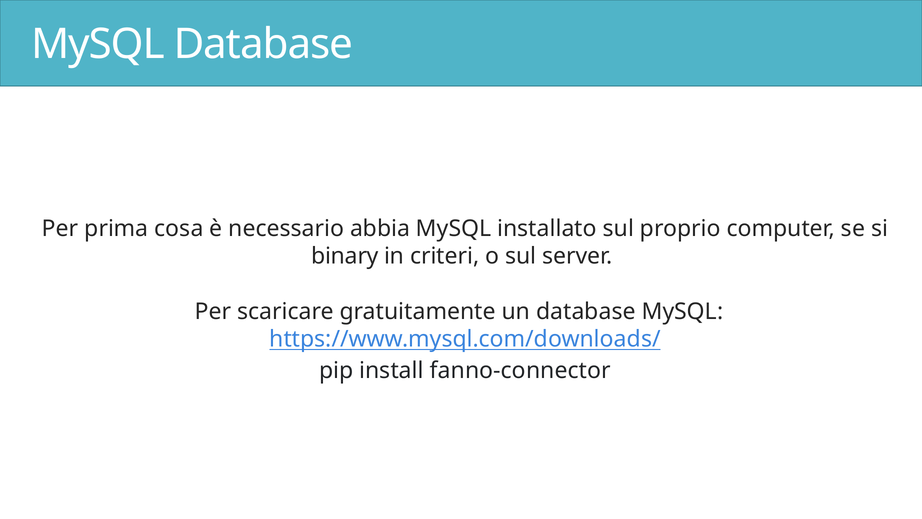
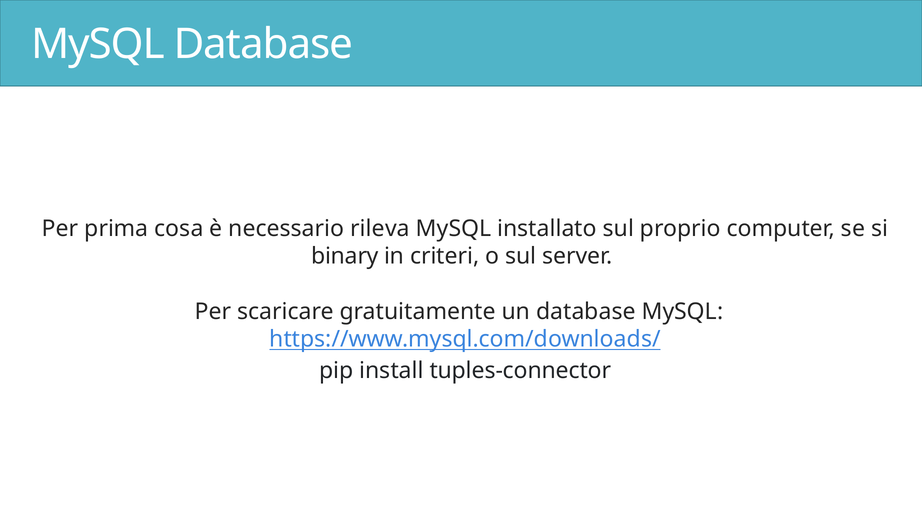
abbia: abbia -> rileva
fanno-connector: fanno-connector -> tuples-connector
